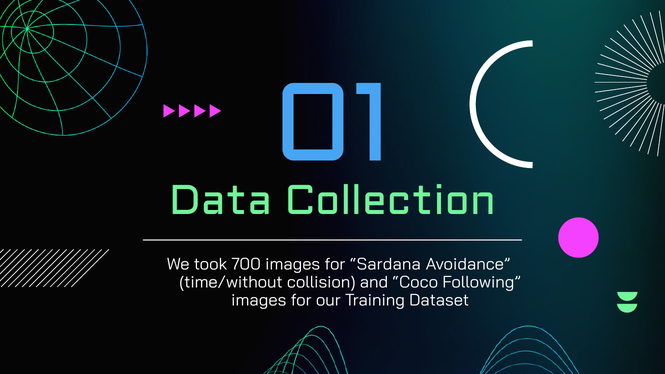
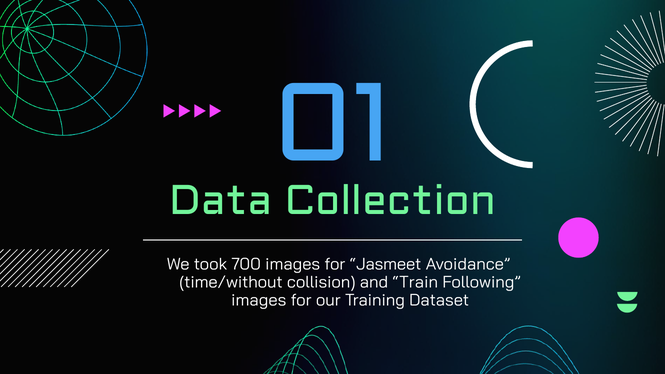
Sardana: Sardana -> Jasmeet
Coco: Coco -> Train
